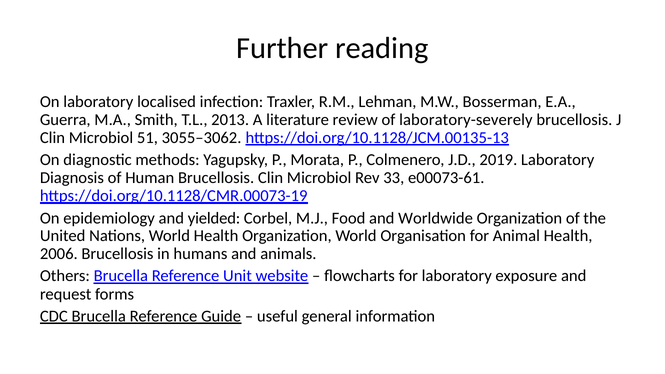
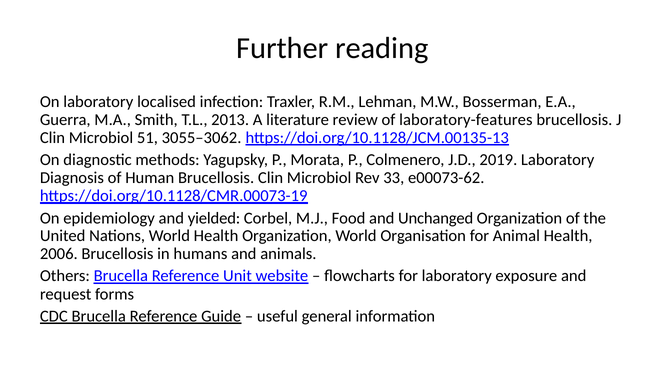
laboratory-severely: laboratory-severely -> laboratory-features
e00073-61: e00073-61 -> e00073-62
Worldwide: Worldwide -> Unchanged
